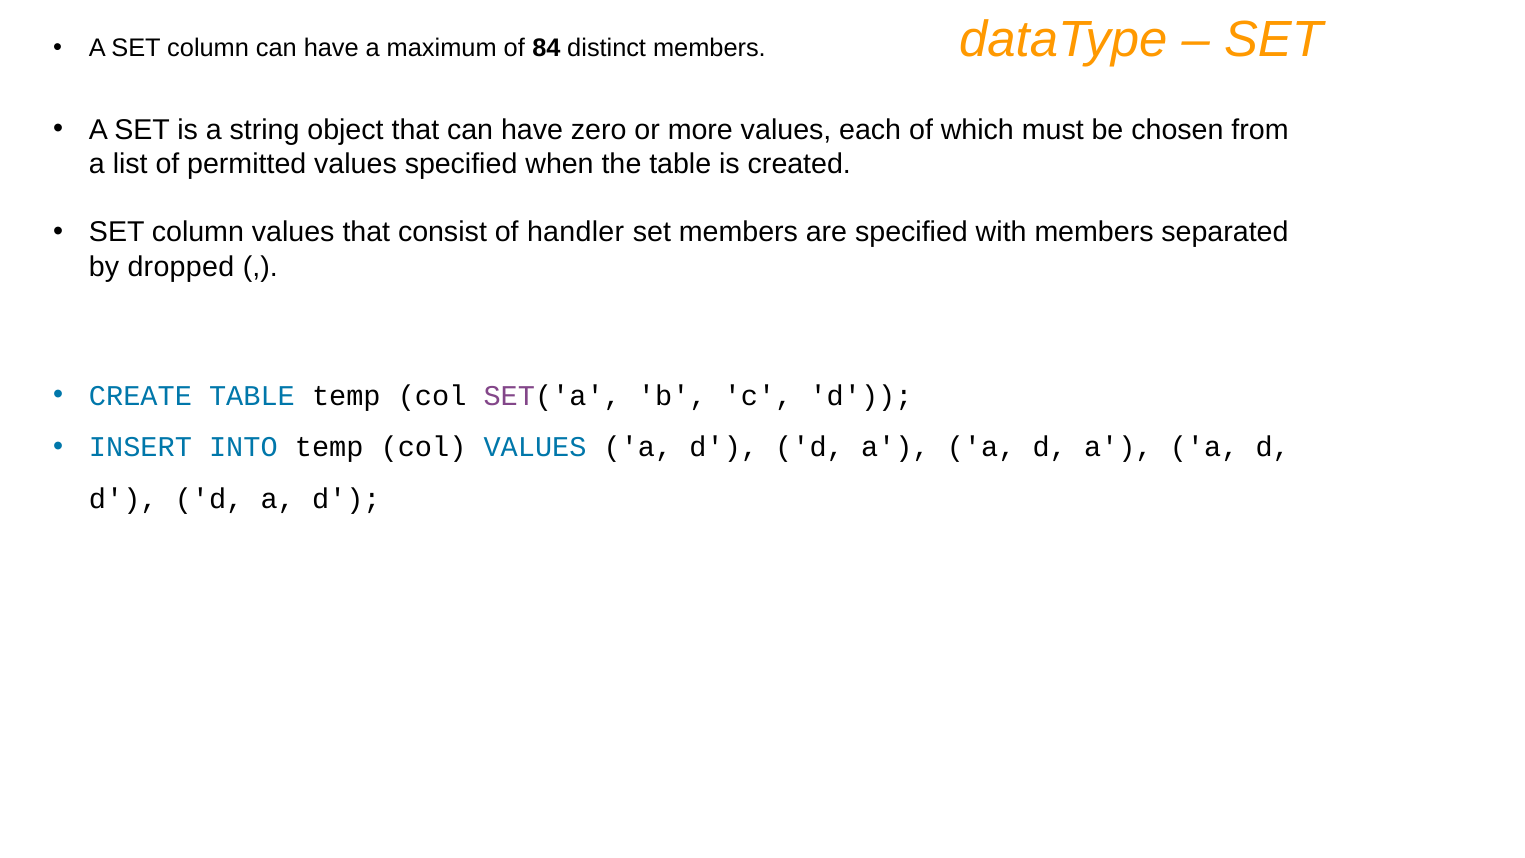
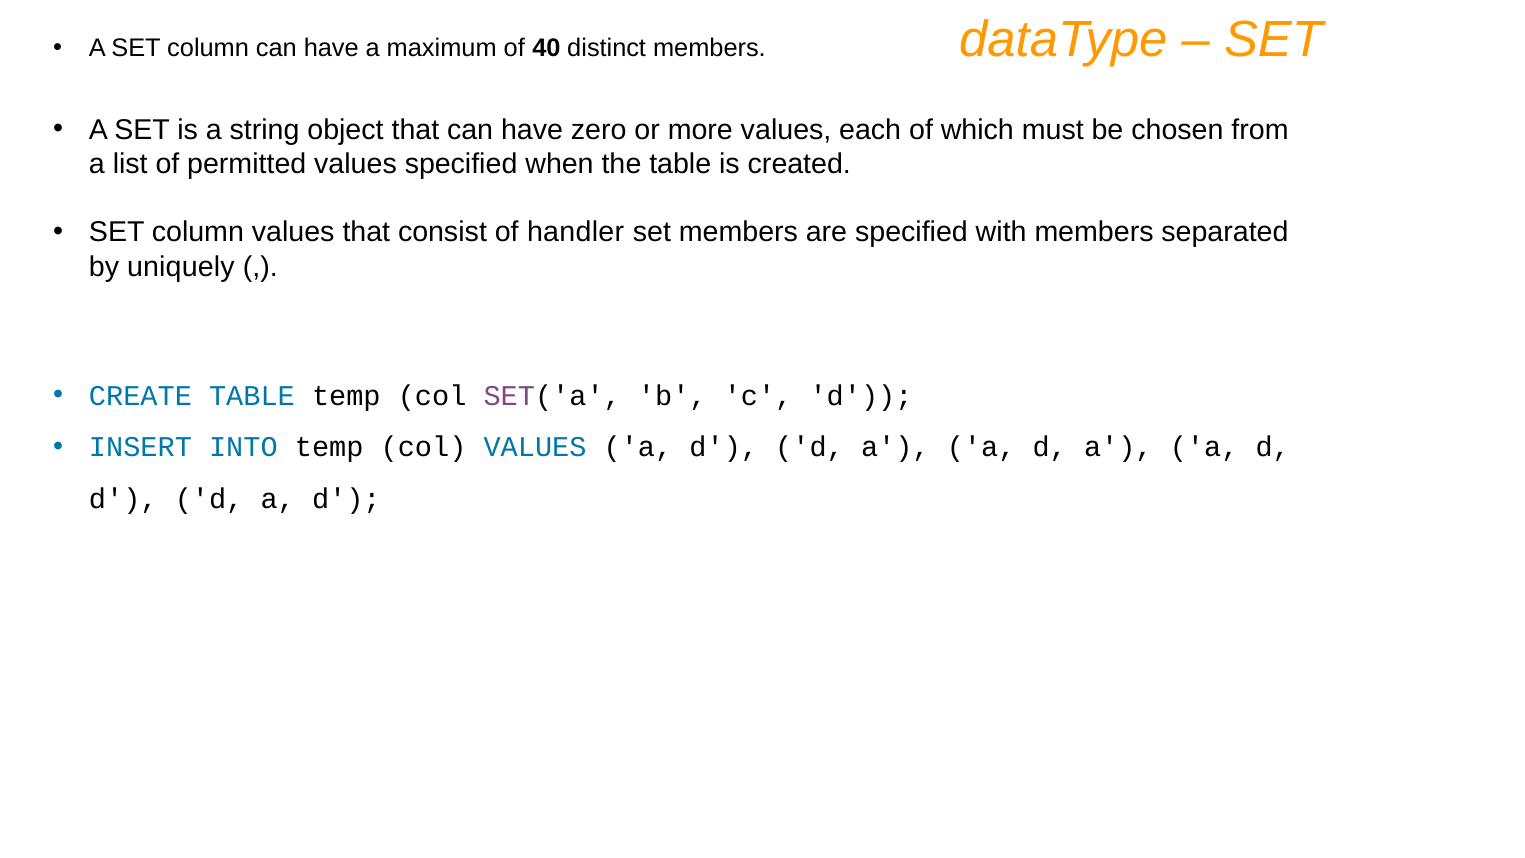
84: 84 -> 40
dropped: dropped -> uniquely
